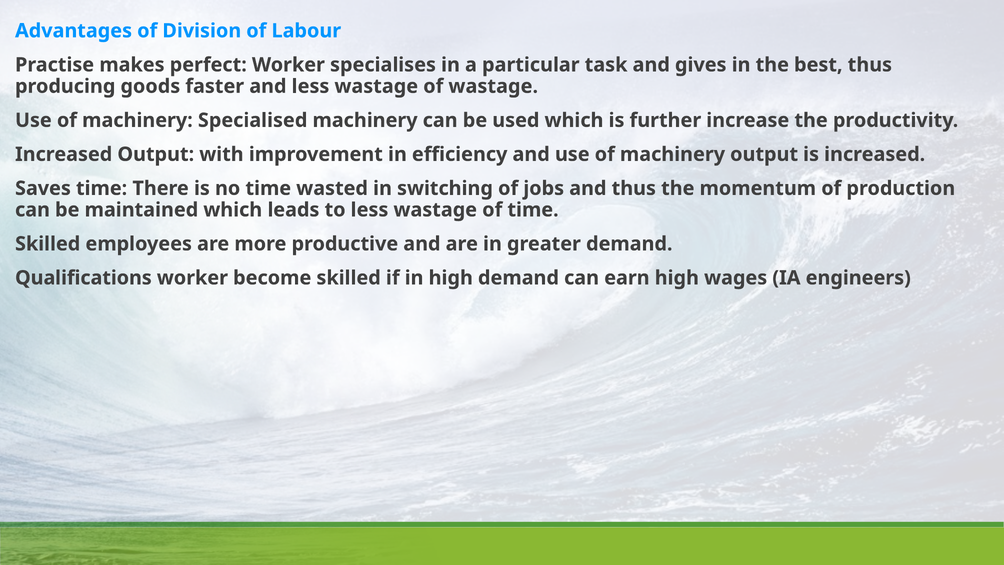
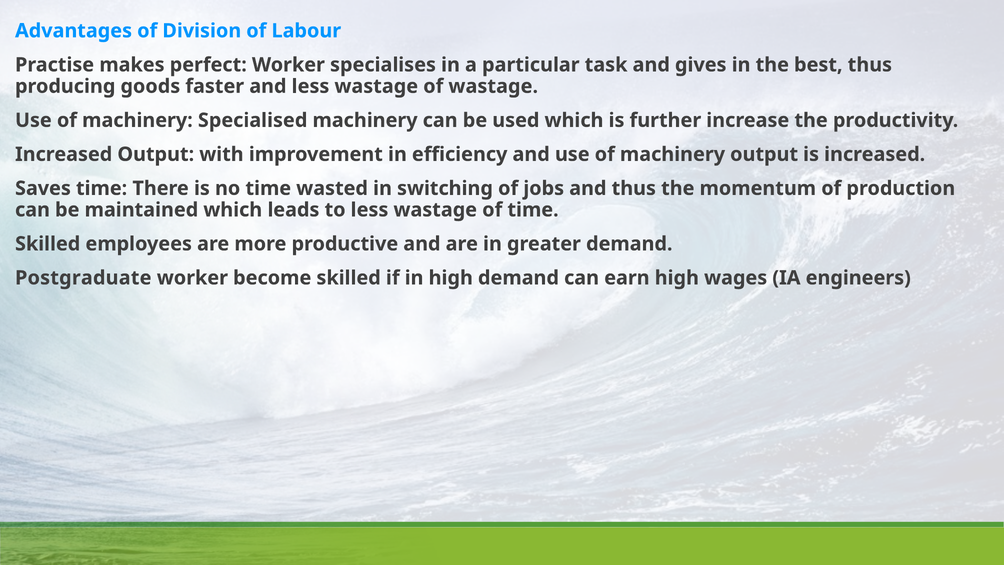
Qualifications: Qualifications -> Postgraduate
